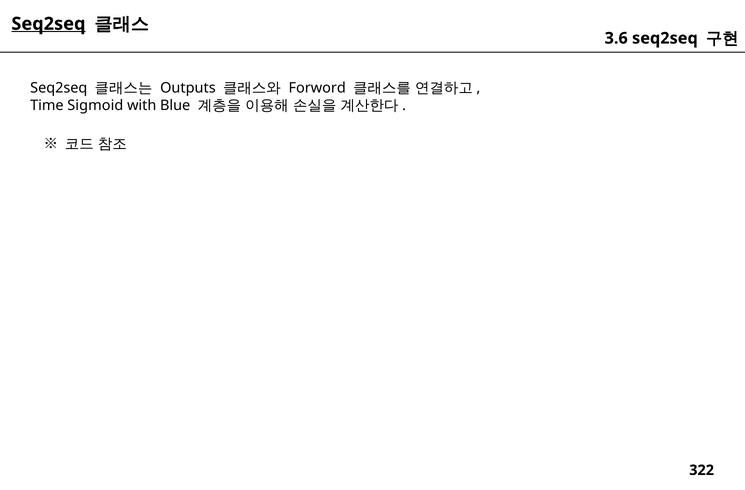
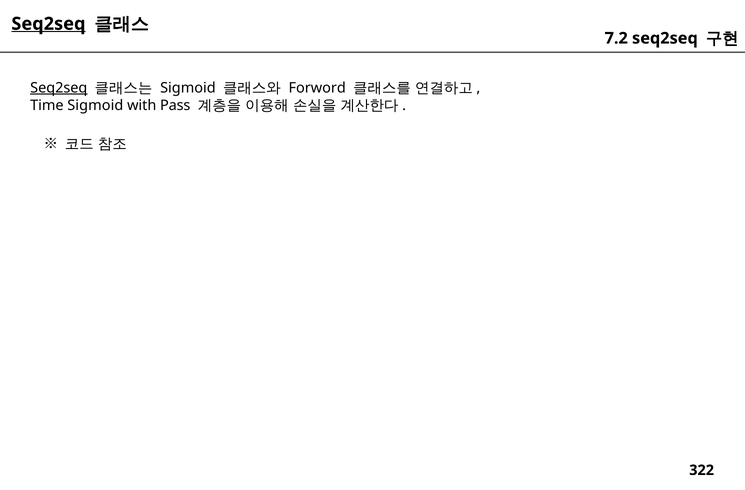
3.6: 3.6 -> 7.2
Seq2seq at (59, 88) underline: none -> present
Outputs at (188, 88): Outputs -> Sigmoid
Blue: Blue -> Pass
